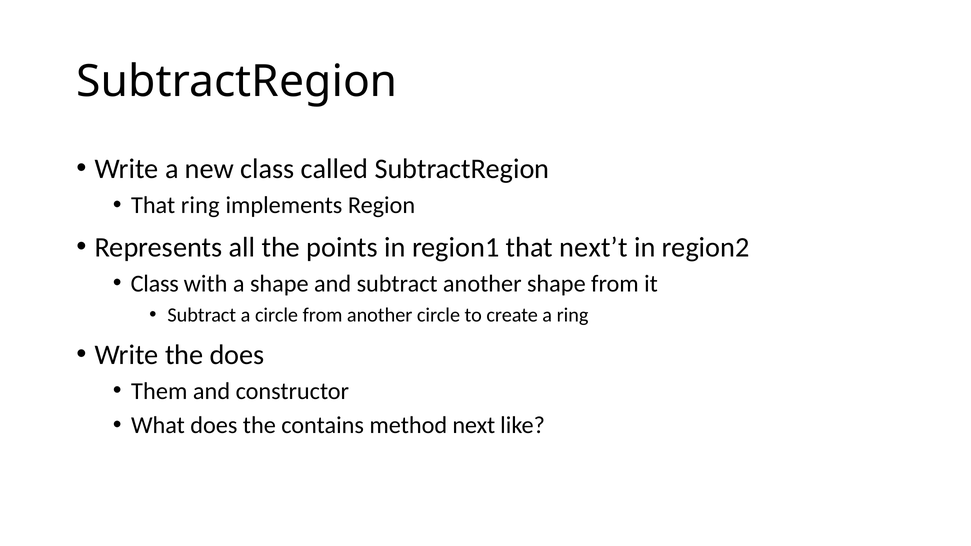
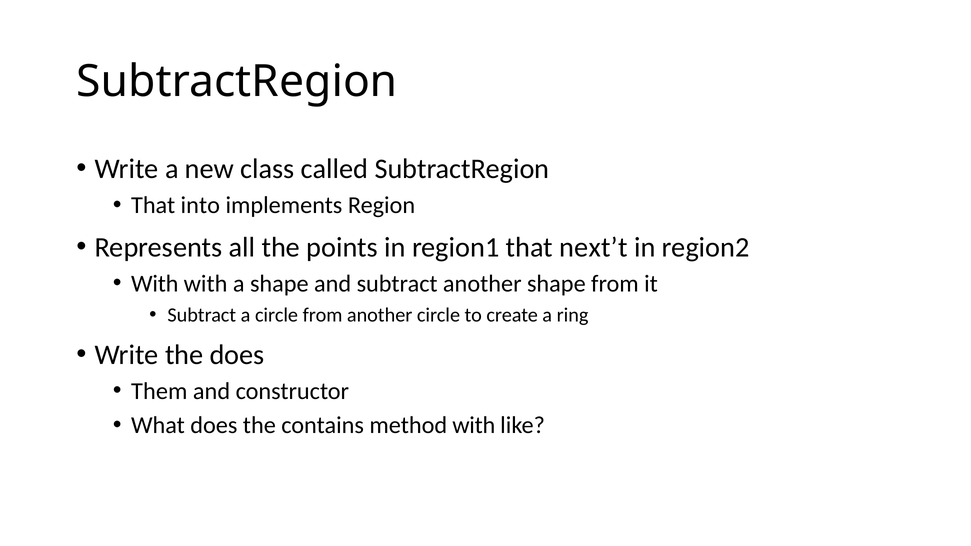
That ring: ring -> into
Class at (155, 284): Class -> With
method next: next -> with
